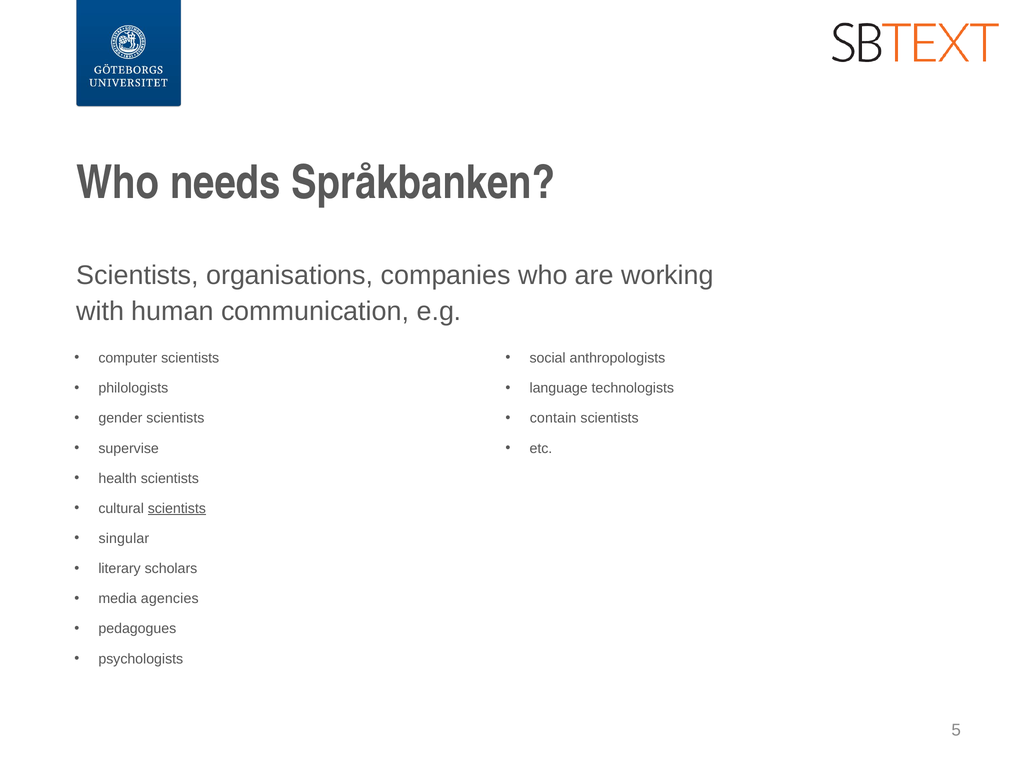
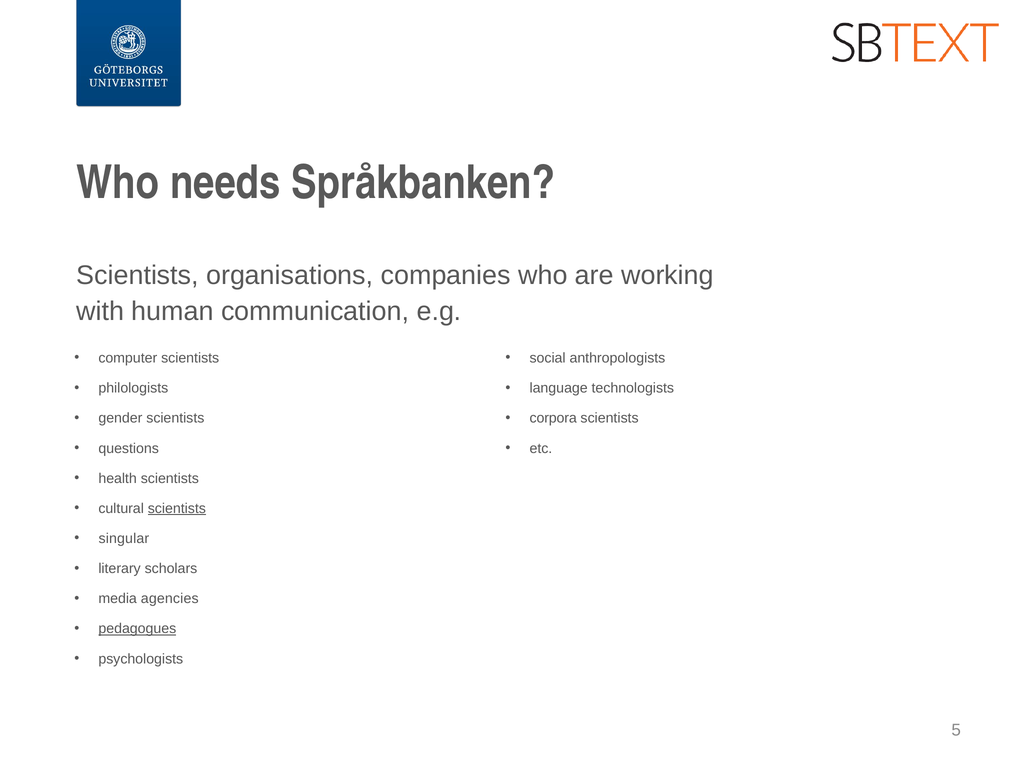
contain: contain -> corpora
supervise: supervise -> questions
pedagogues underline: none -> present
